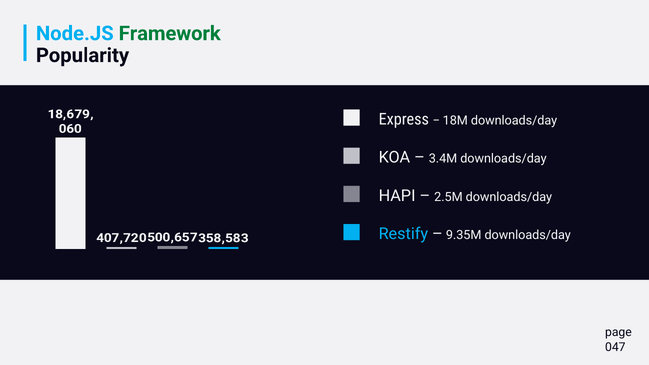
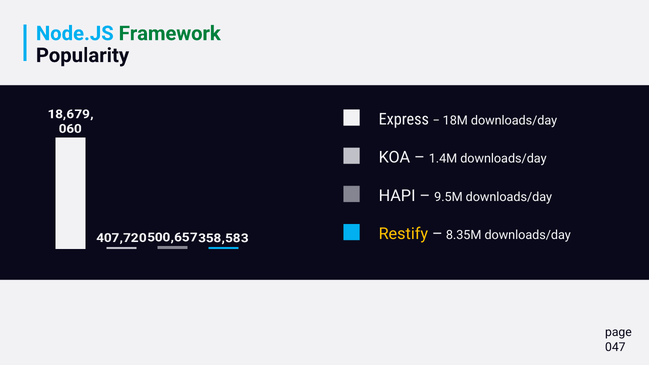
3.4M: 3.4M -> 1.4M
2.5M: 2.5M -> 9.5M
Restify colour: light blue -> yellow
9.35M: 9.35M -> 8.35M
